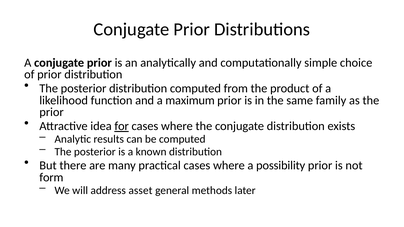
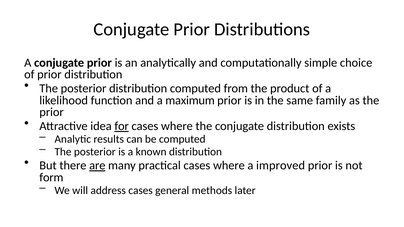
are underline: none -> present
possibility: possibility -> improved
address asset: asset -> cases
